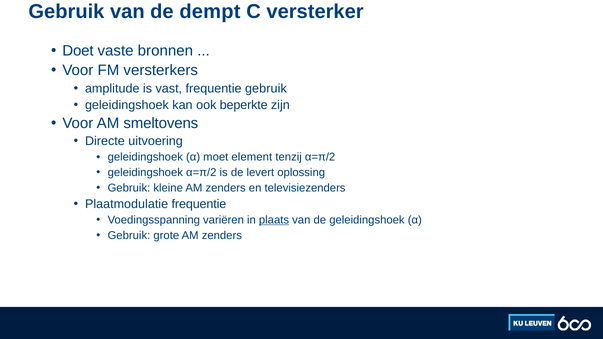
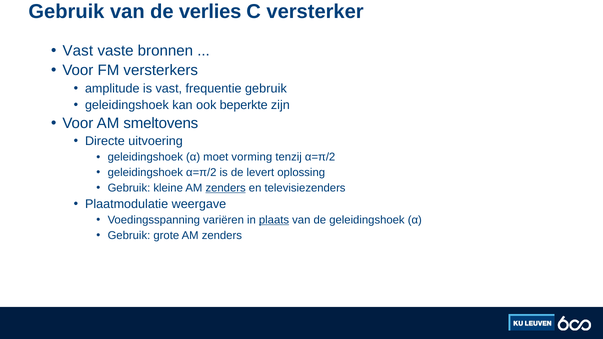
dempt: dempt -> verlies
Doet at (78, 51): Doet -> Vast
element: element -> vorming
zenders at (226, 188) underline: none -> present
Plaatmodulatie frequentie: frequentie -> weergave
